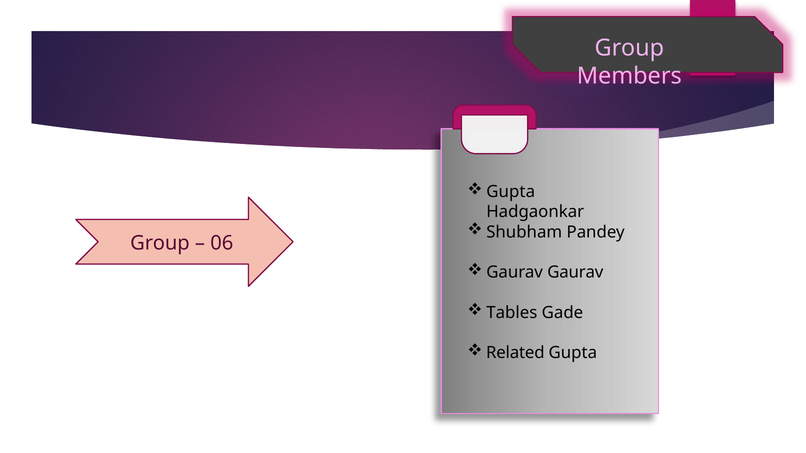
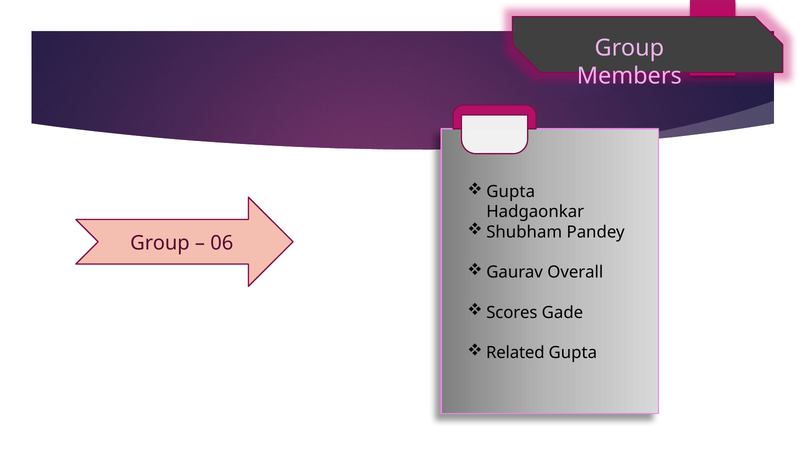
Gaurav Gaurav: Gaurav -> Overall
Tables: Tables -> Scores
